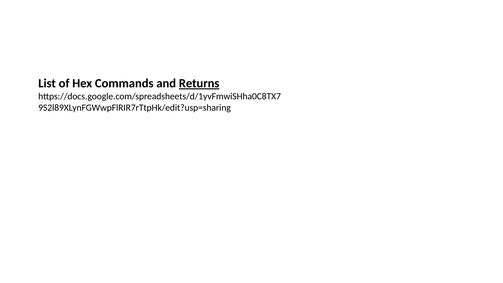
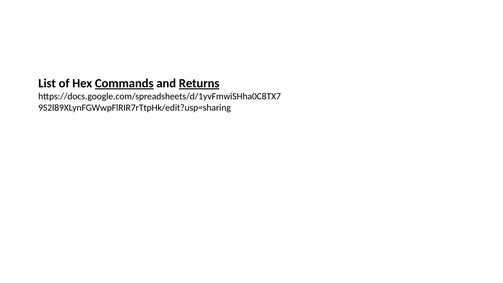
Commands underline: none -> present
